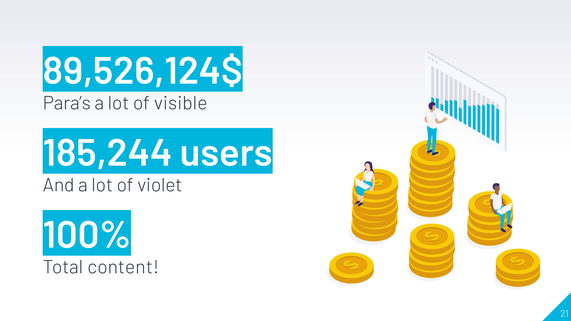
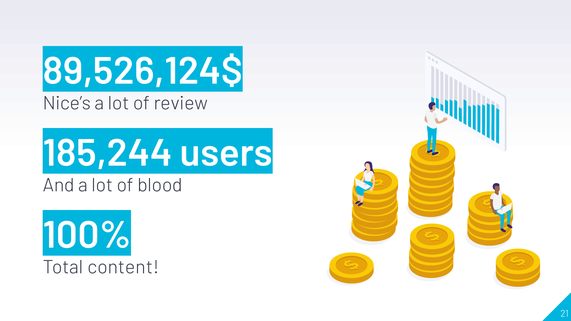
Para’s: Para’s -> Nice’s
visible: visible -> review
violet: violet -> blood
